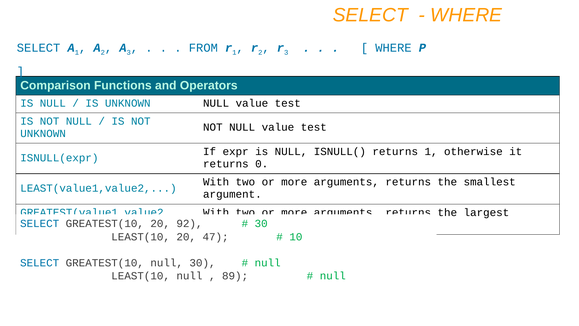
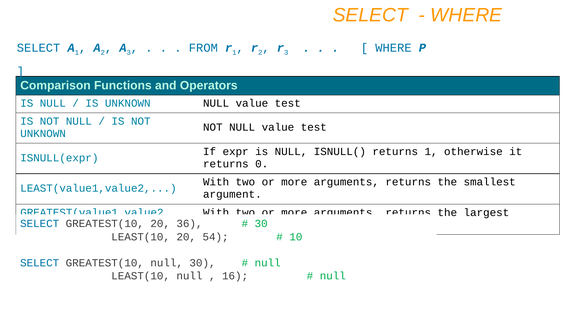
92: 92 -> 36
47: 47 -> 54
89: 89 -> 16
